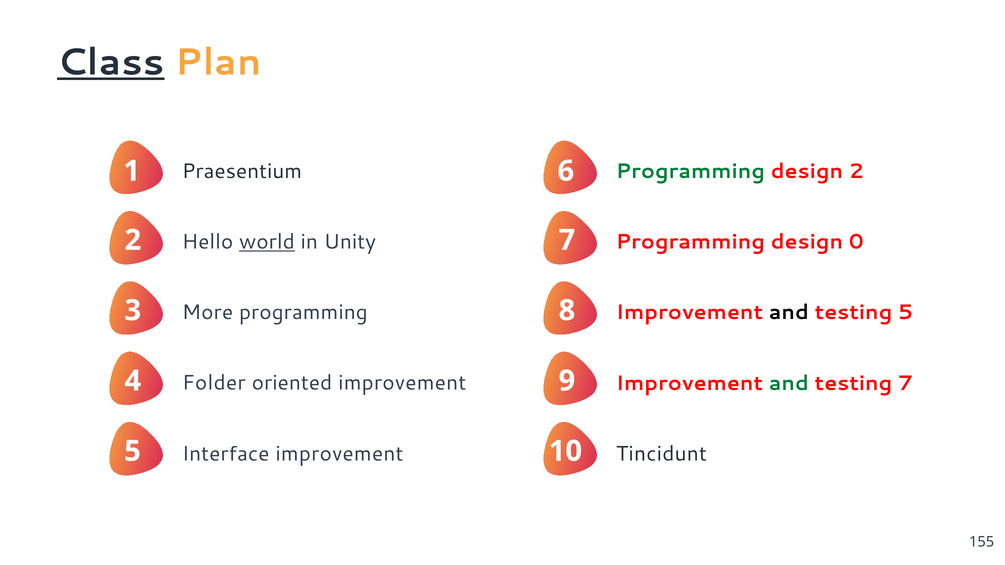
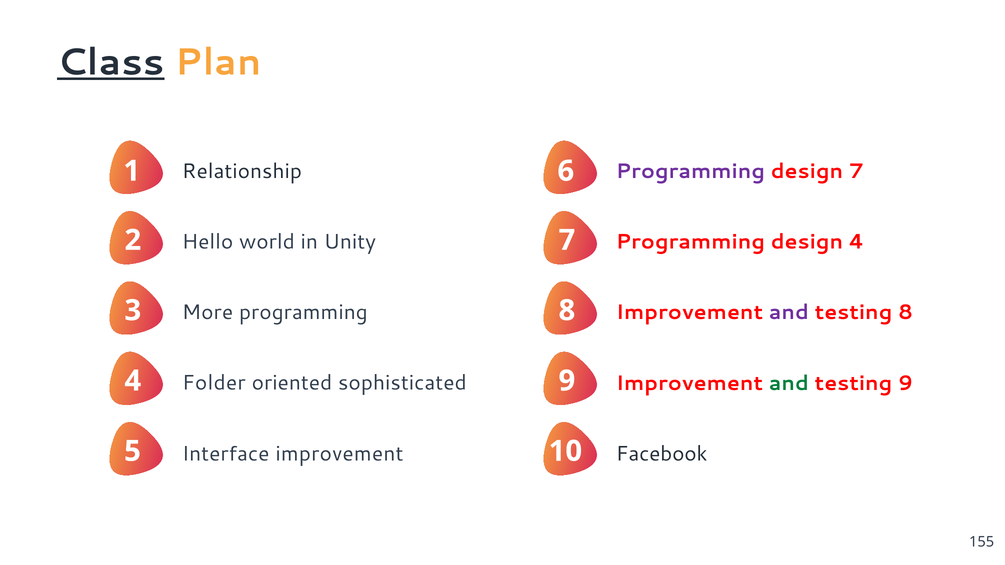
Programming at (690, 172) colour: green -> purple
design 2: 2 -> 7
Praesentium: Praesentium -> Relationship
world underline: present -> none
design 0: 0 -> 4
and at (789, 313) colour: black -> purple
testing 5: 5 -> 8
oriented improvement: improvement -> sophisticated
testing 7: 7 -> 9
Tincidunt: Tincidunt -> Facebook
